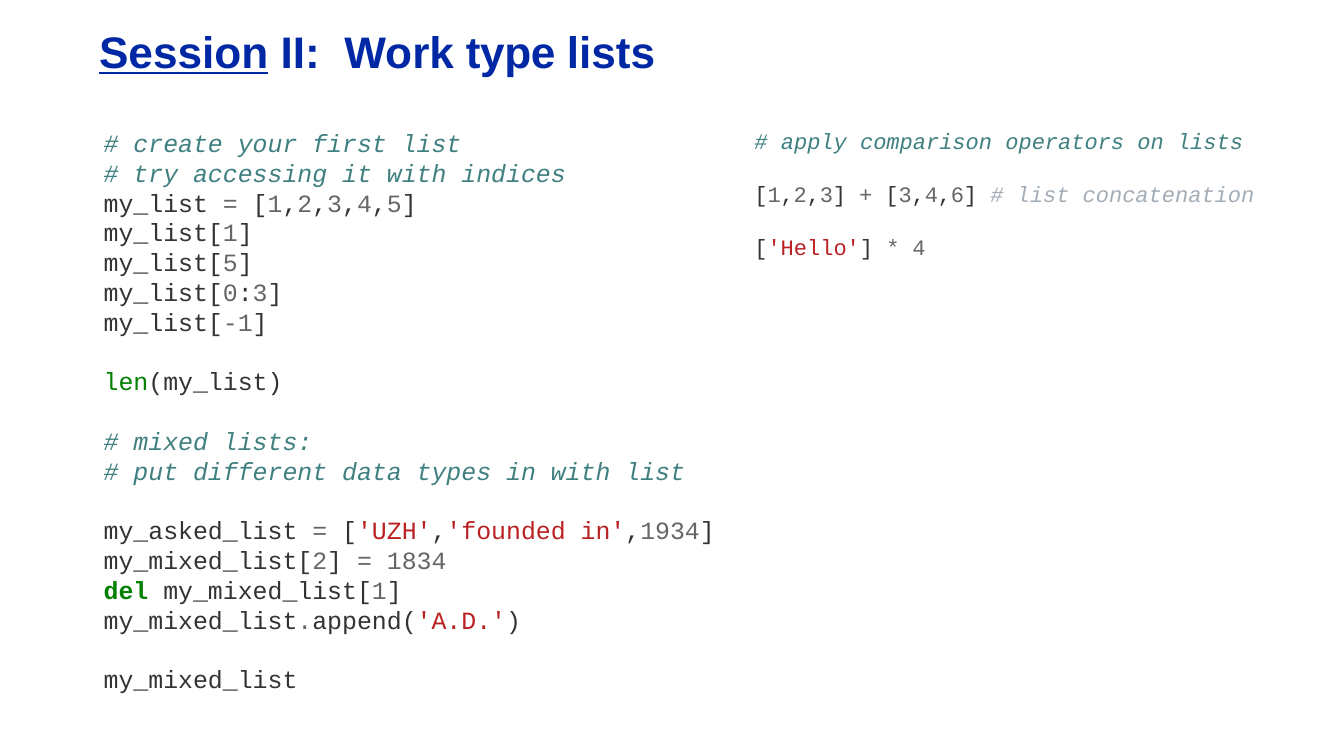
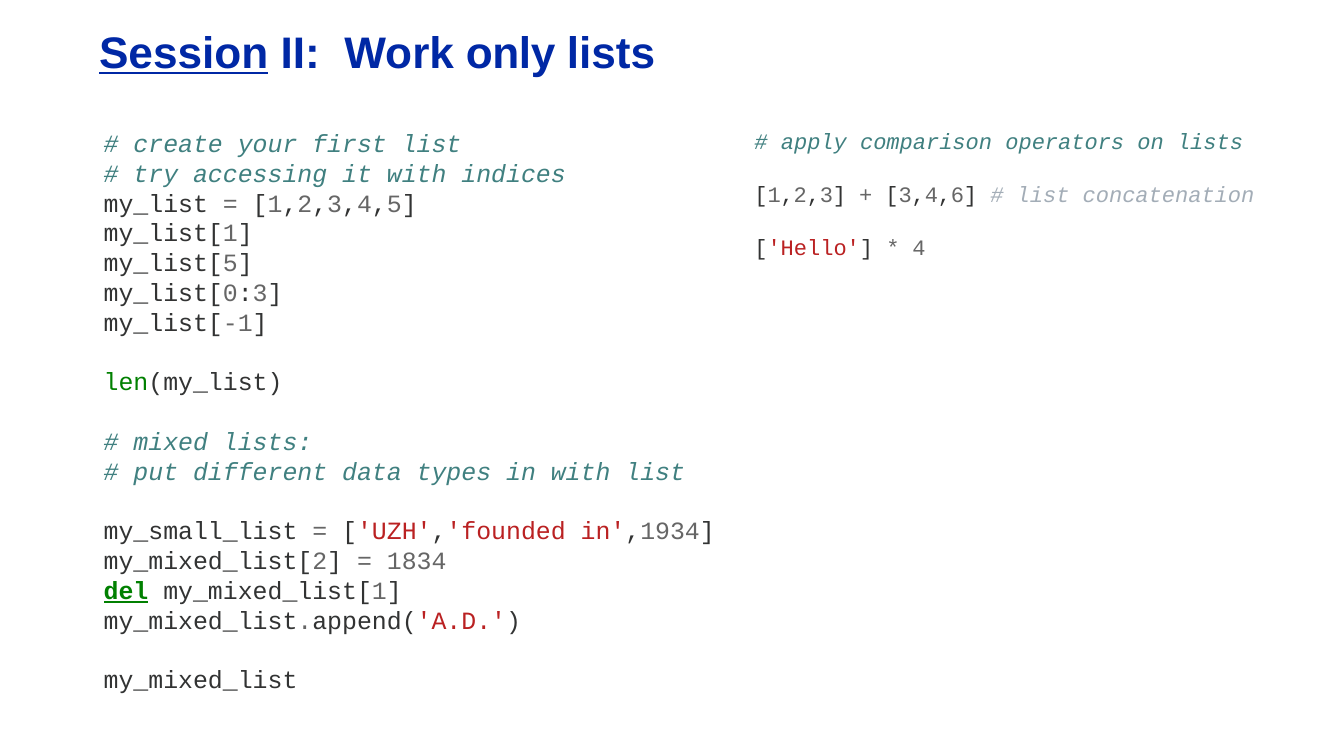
type: type -> only
my_asked_list: my_asked_list -> my_small_list
del underline: none -> present
